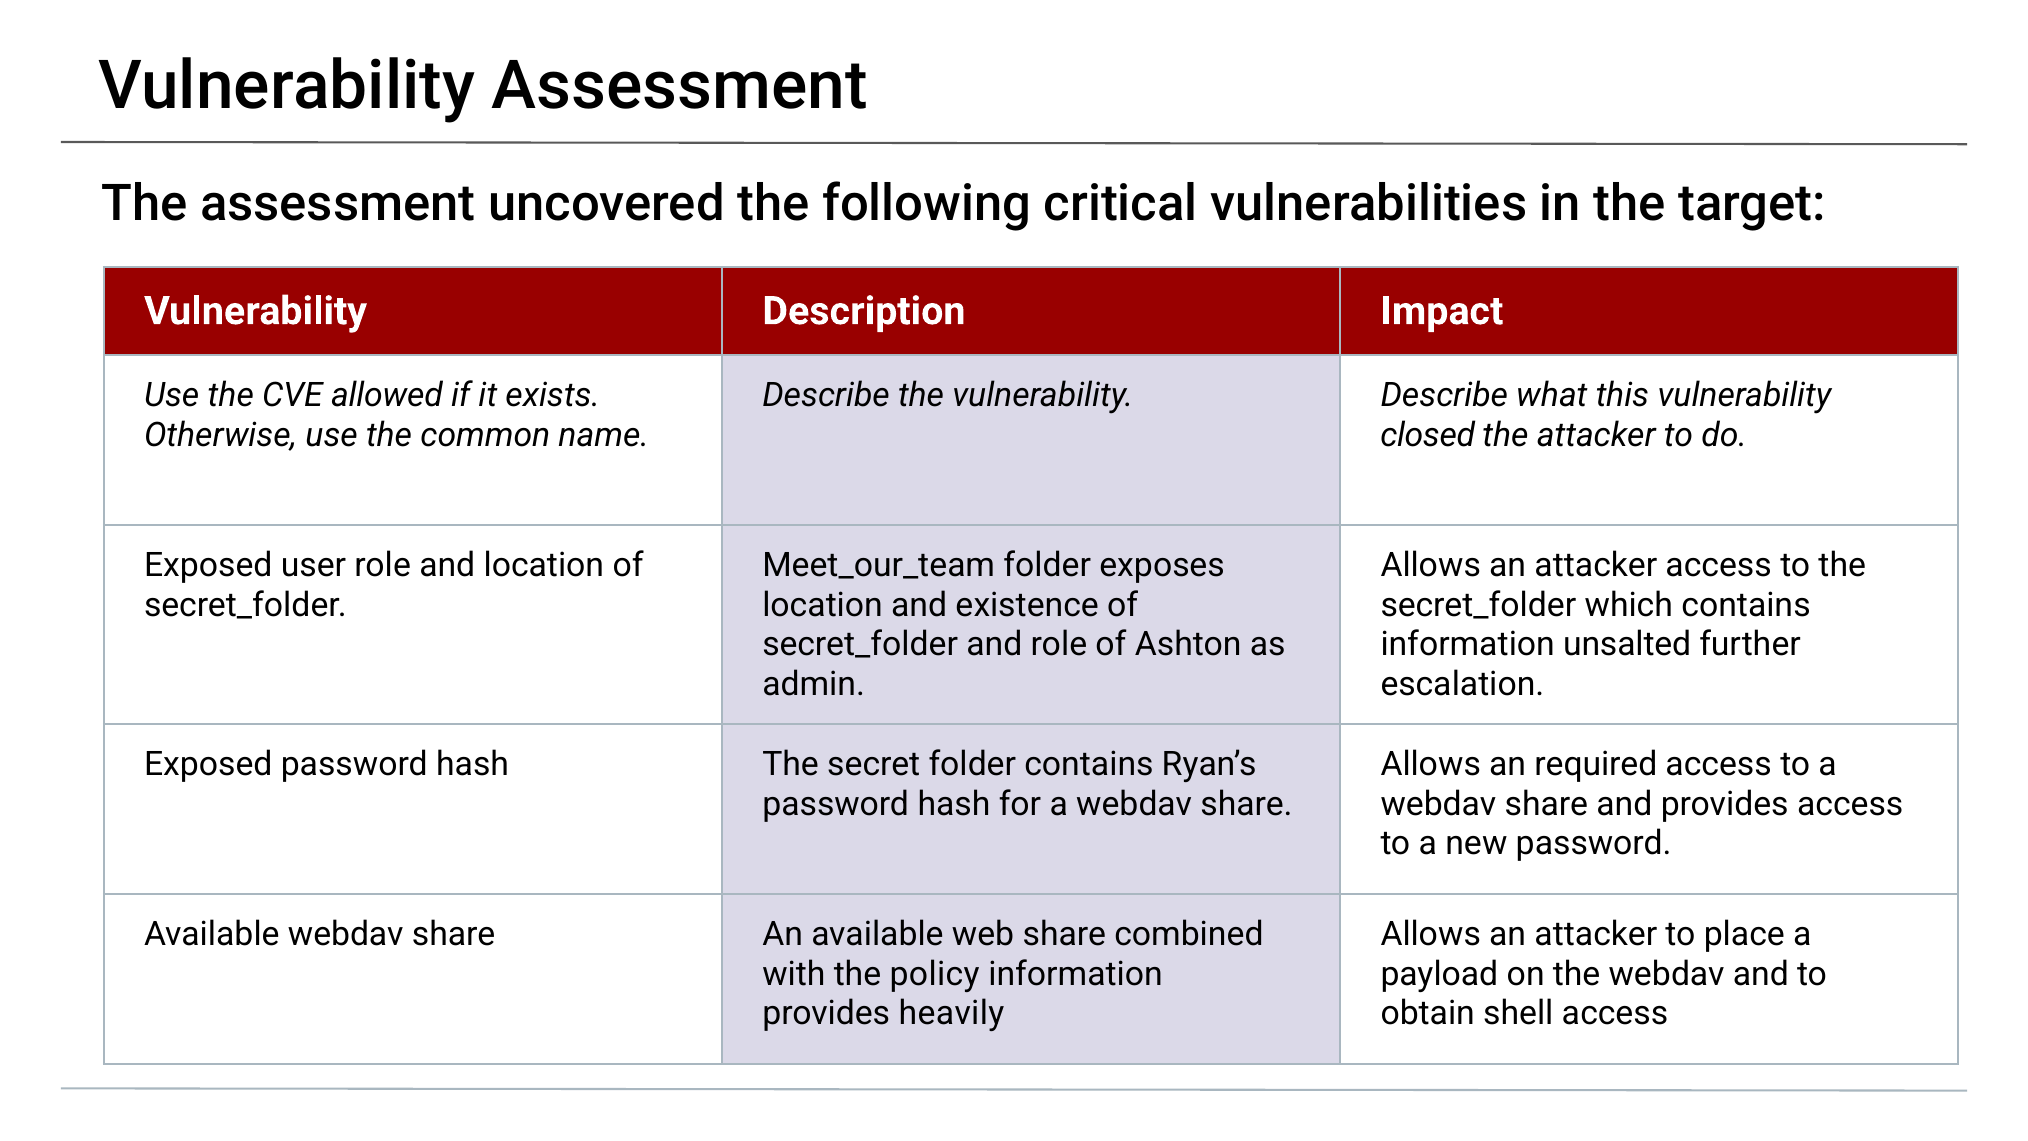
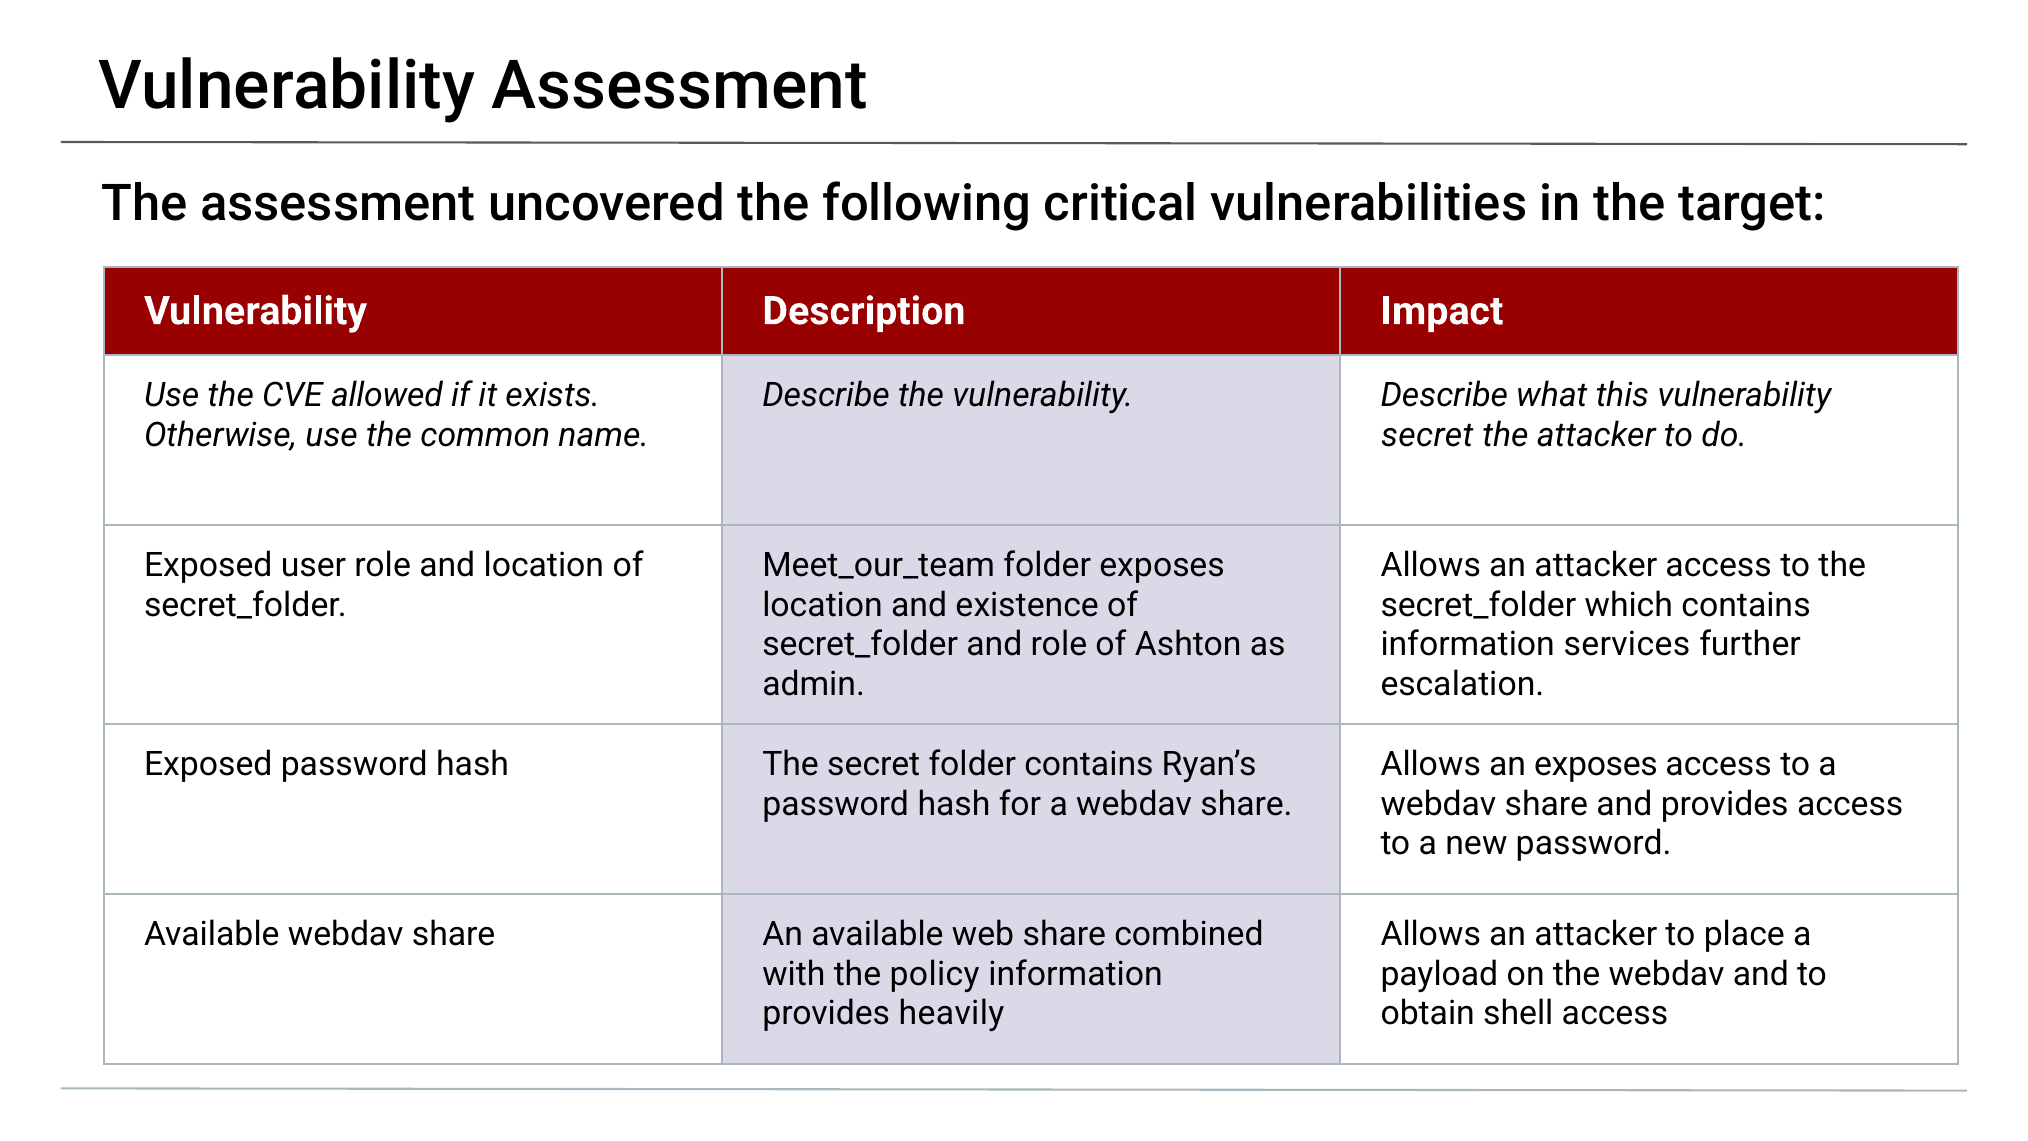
closed at (1428, 435): closed -> secret
unsalted: unsalted -> services
an required: required -> exposes
